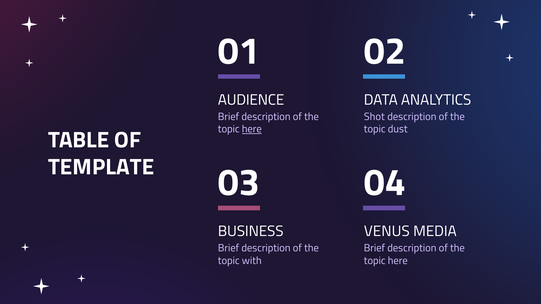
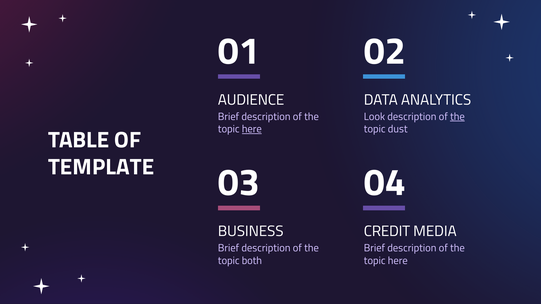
Shot: Shot -> Look
the at (457, 117) underline: none -> present
VENUS: VENUS -> CREDIT
with: with -> both
